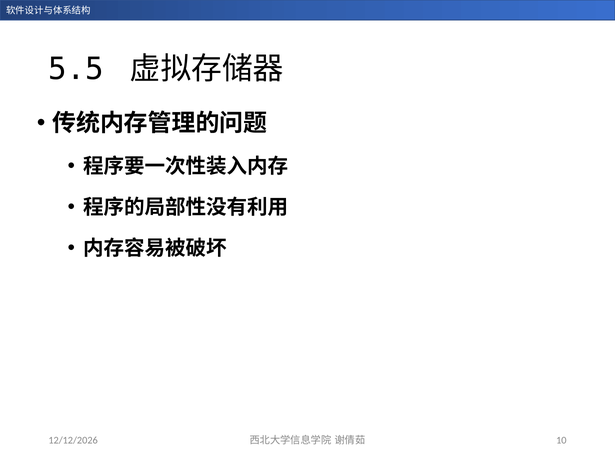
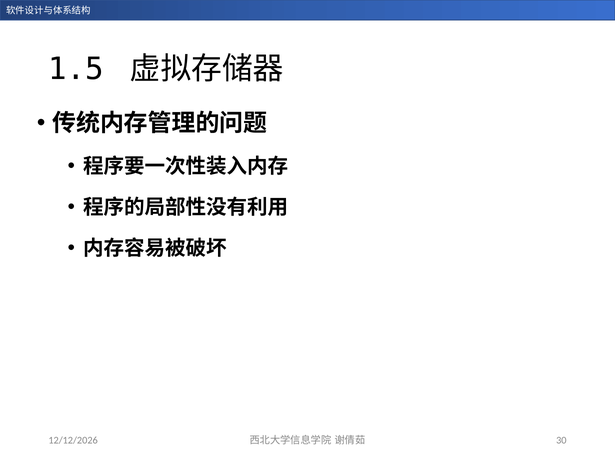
5.5: 5.5 -> 1.5
10: 10 -> 30
